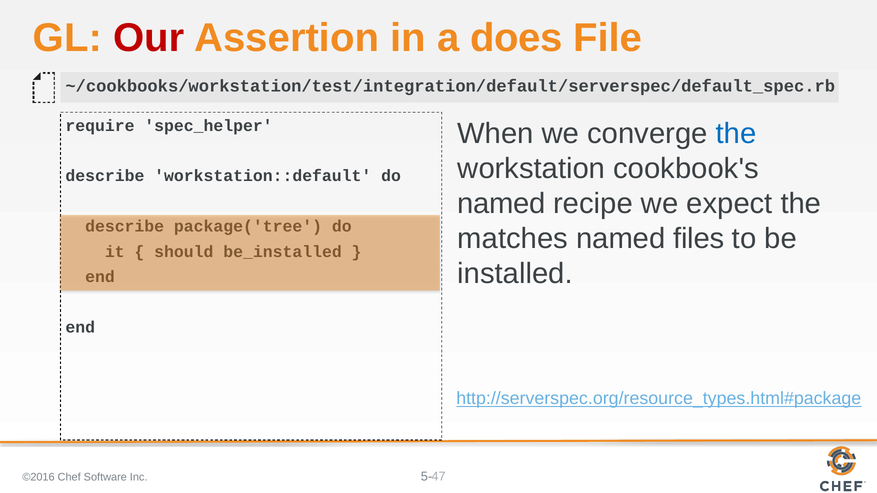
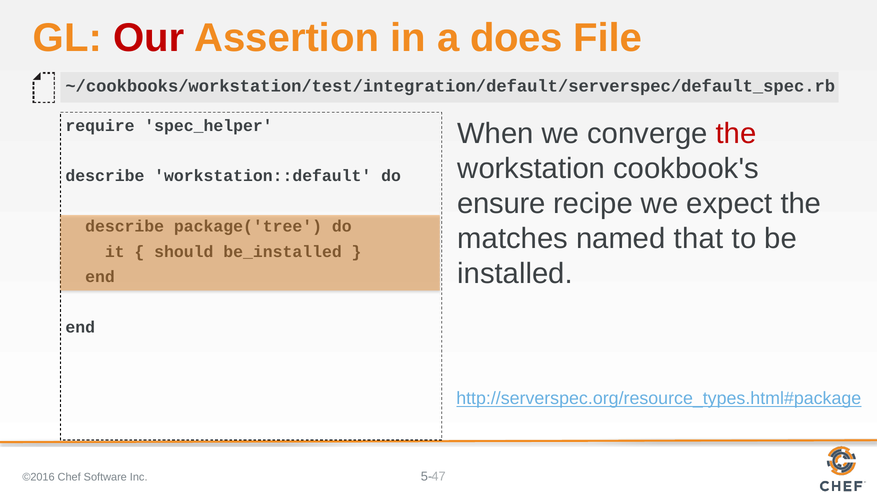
the at (736, 134) colour: blue -> red
named at (501, 204): named -> ensure
files: files -> that
